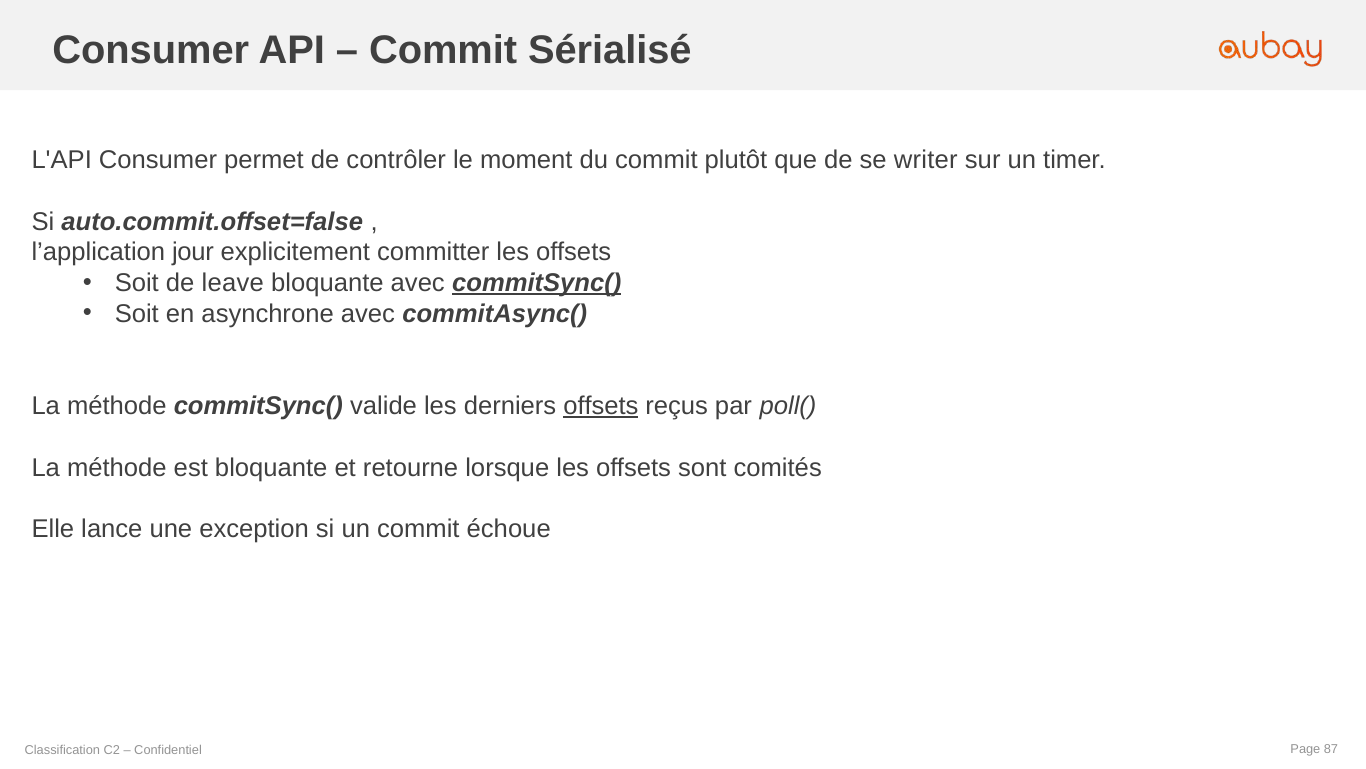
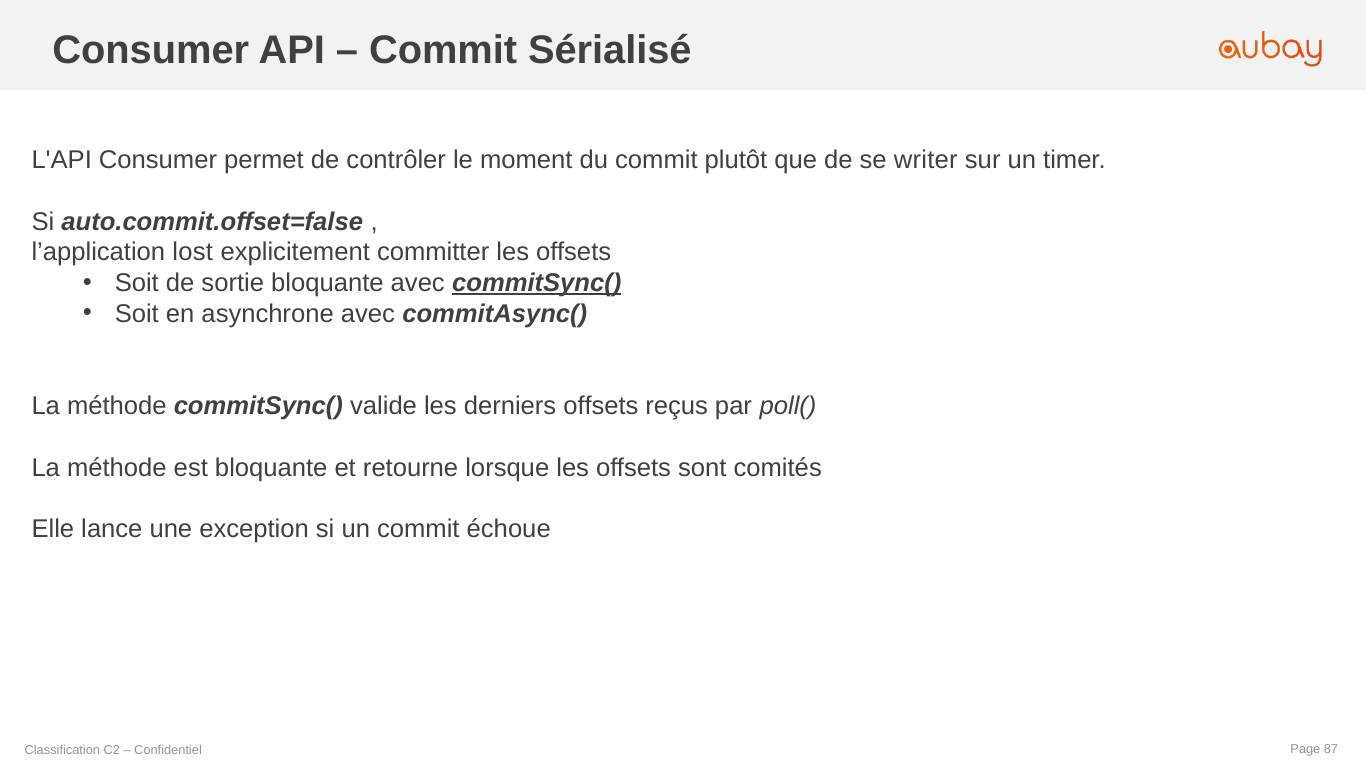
jour: jour -> lost
leave: leave -> sortie
offsets at (601, 406) underline: present -> none
